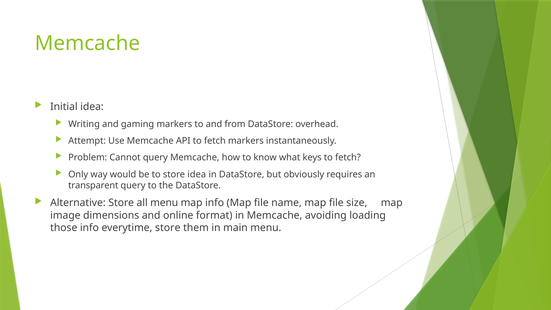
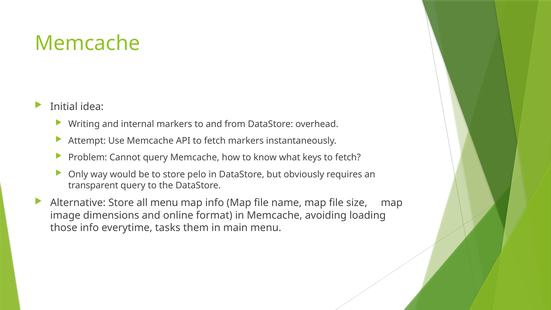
gaming: gaming -> internal
store idea: idea -> pelo
everytime store: store -> tasks
